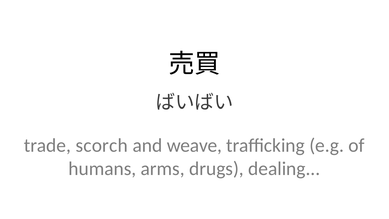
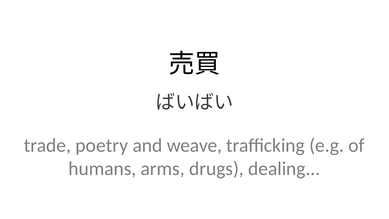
scorch: scorch -> poetry
